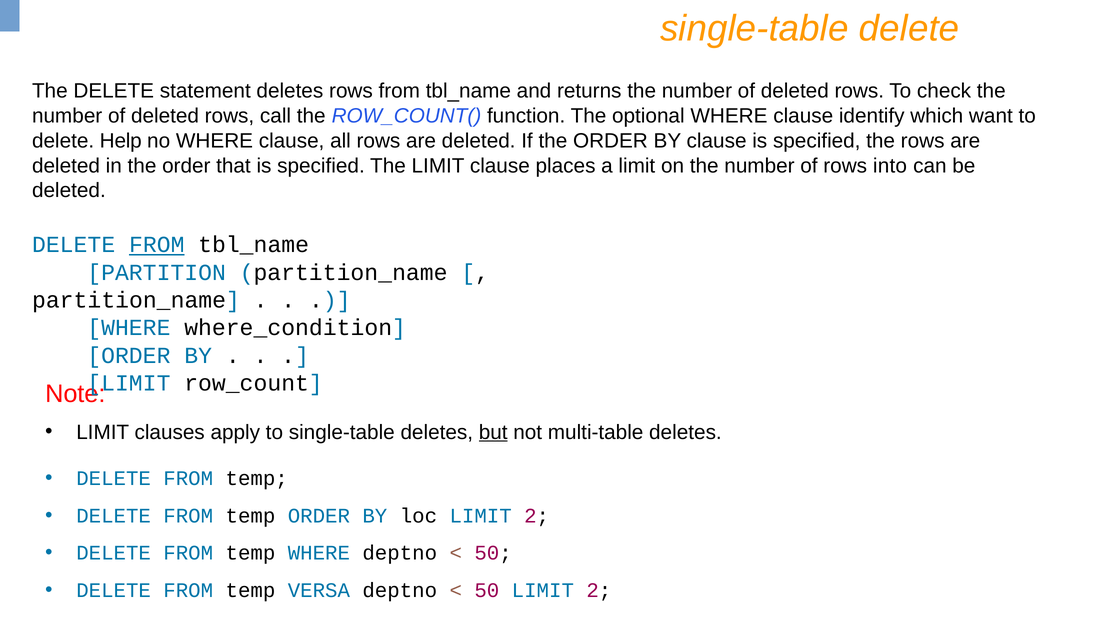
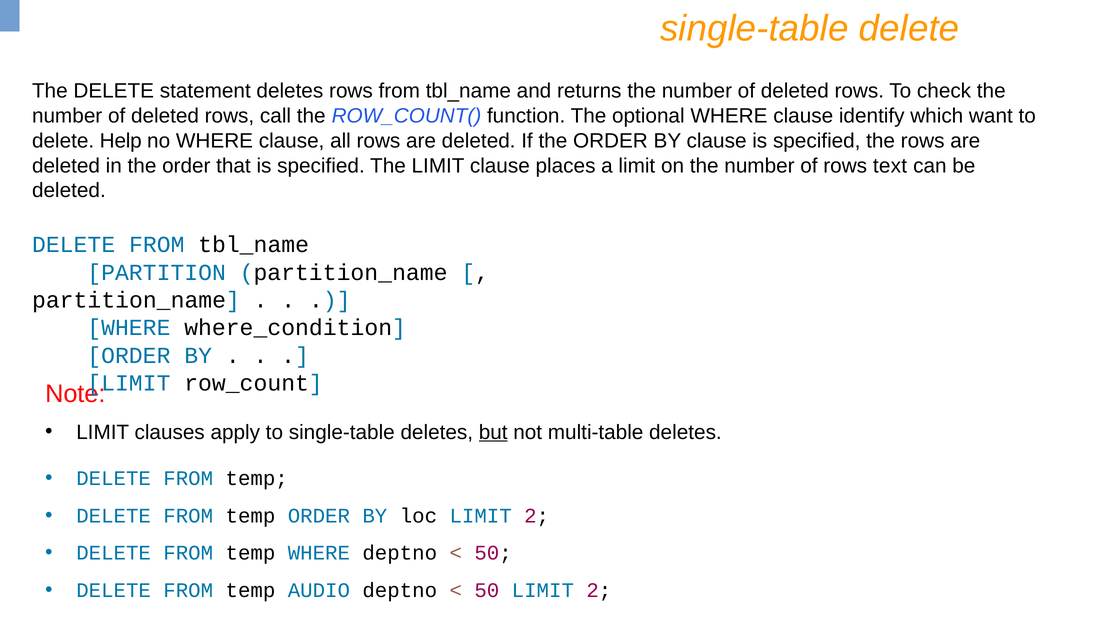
into: into -> text
FROM at (157, 245) underline: present -> none
VERSA: VERSA -> AUDIO
